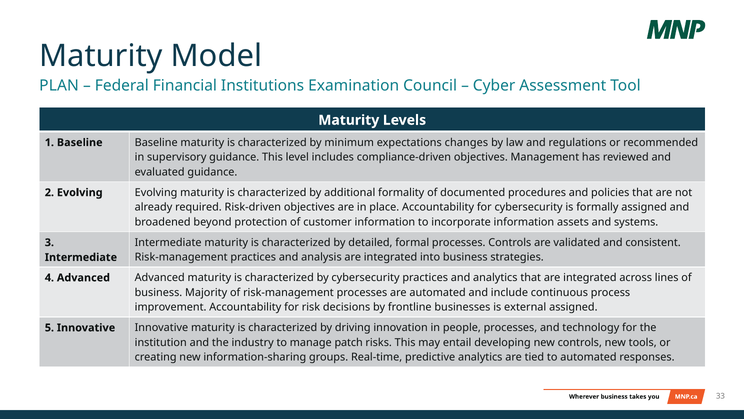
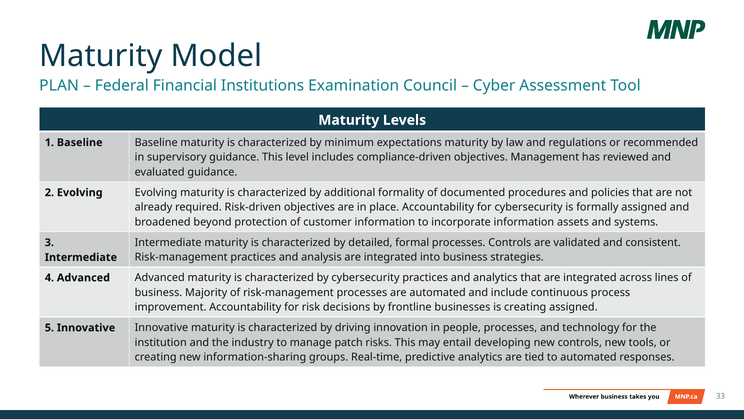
expectations changes: changes -> maturity
is external: external -> creating
